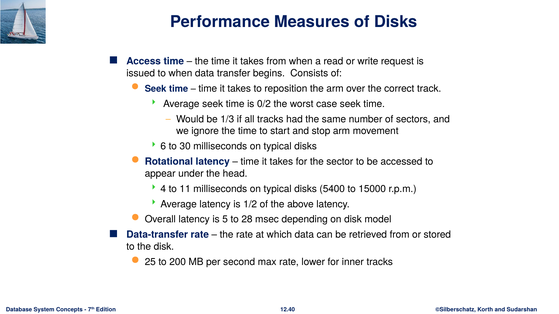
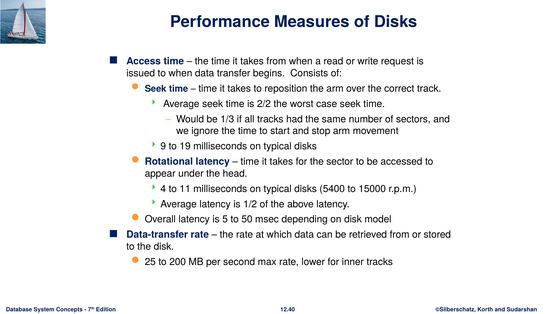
0/2: 0/2 -> 2/2
6: 6 -> 9
30: 30 -> 19
28: 28 -> 50
